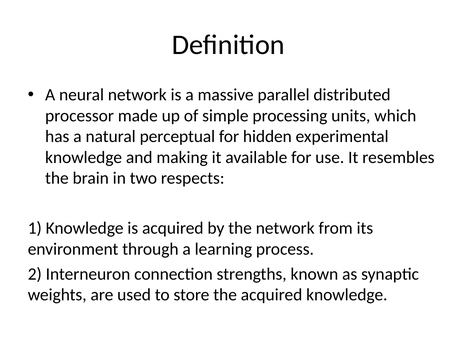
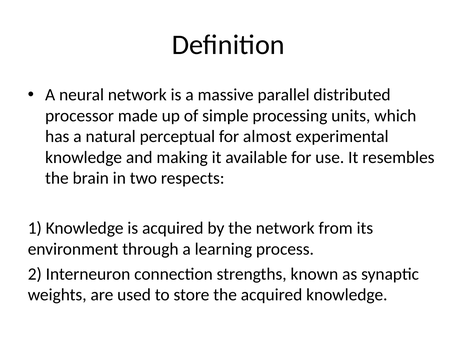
hidden: hidden -> almost
